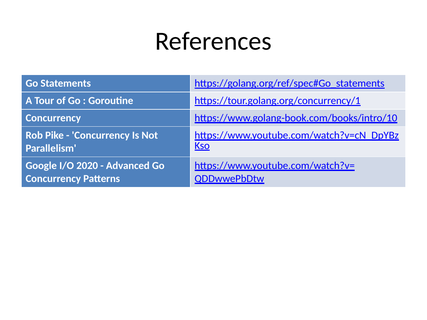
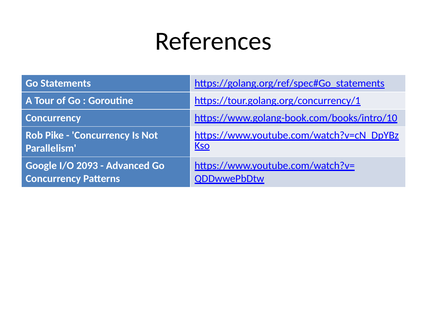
2020: 2020 -> 2093
